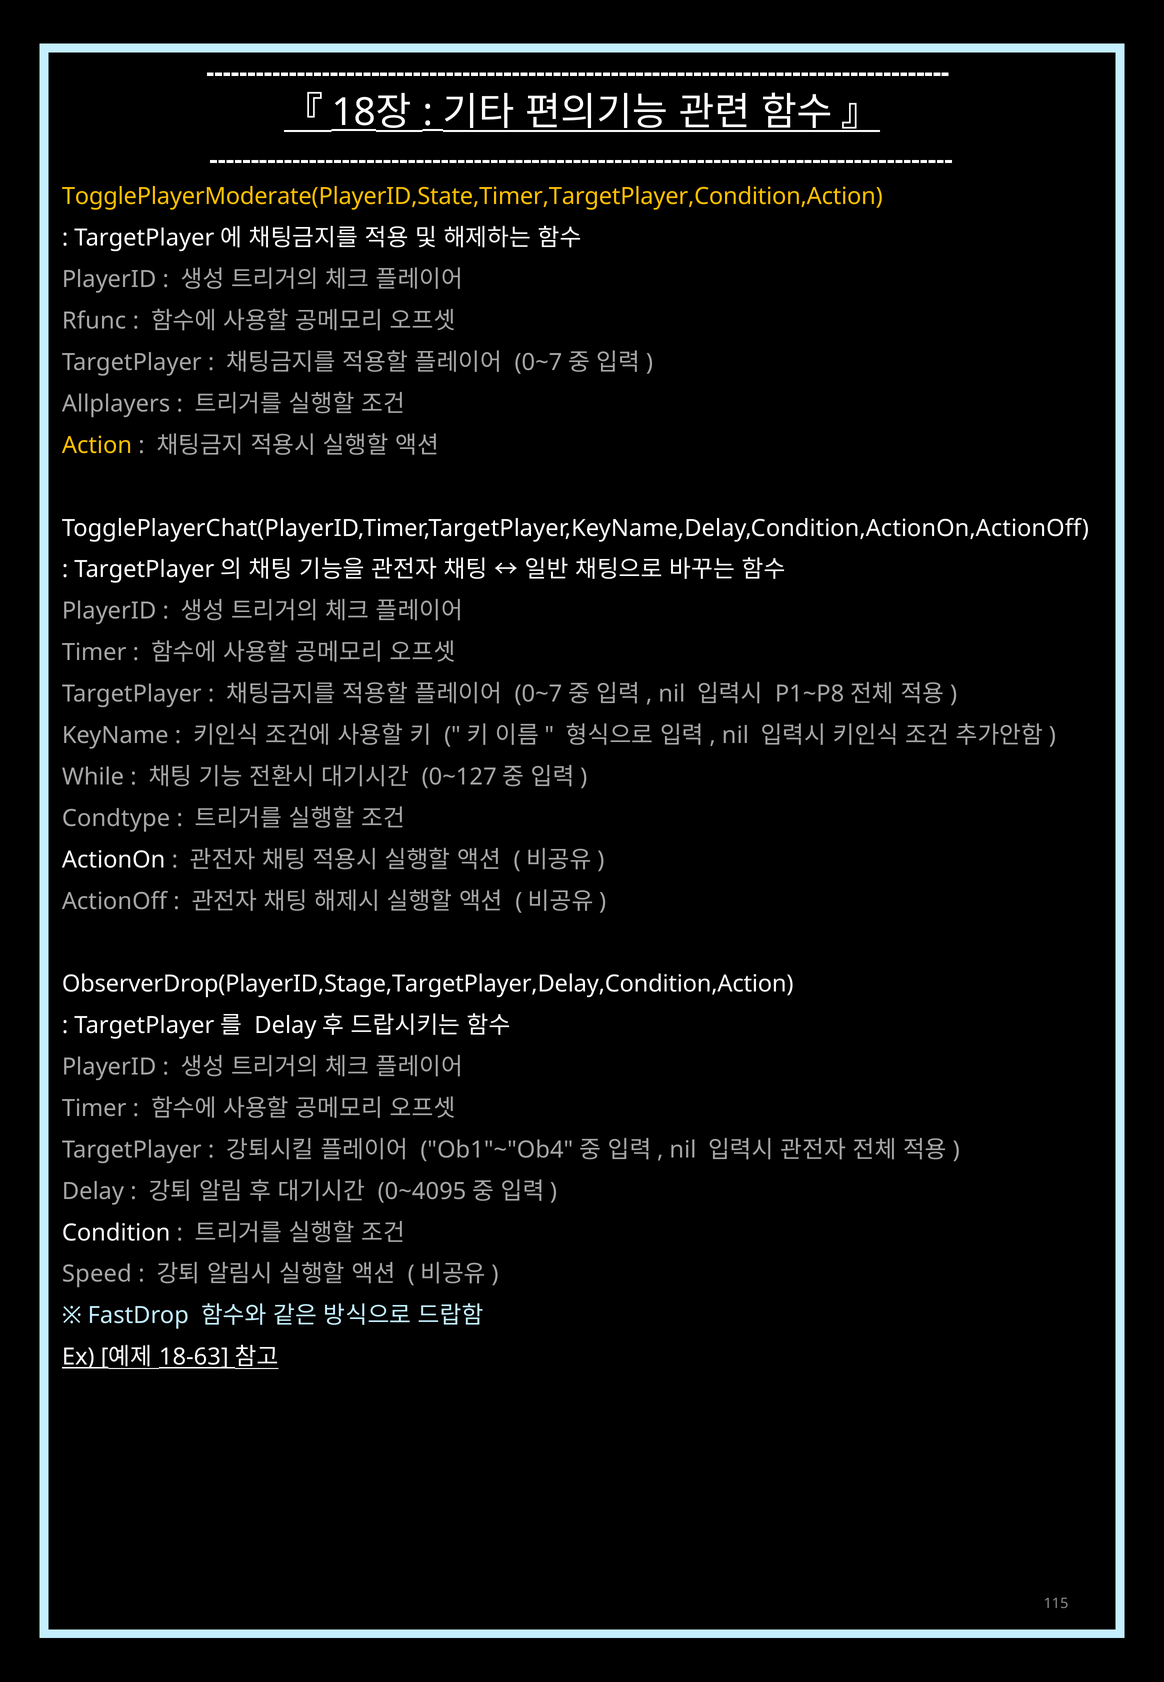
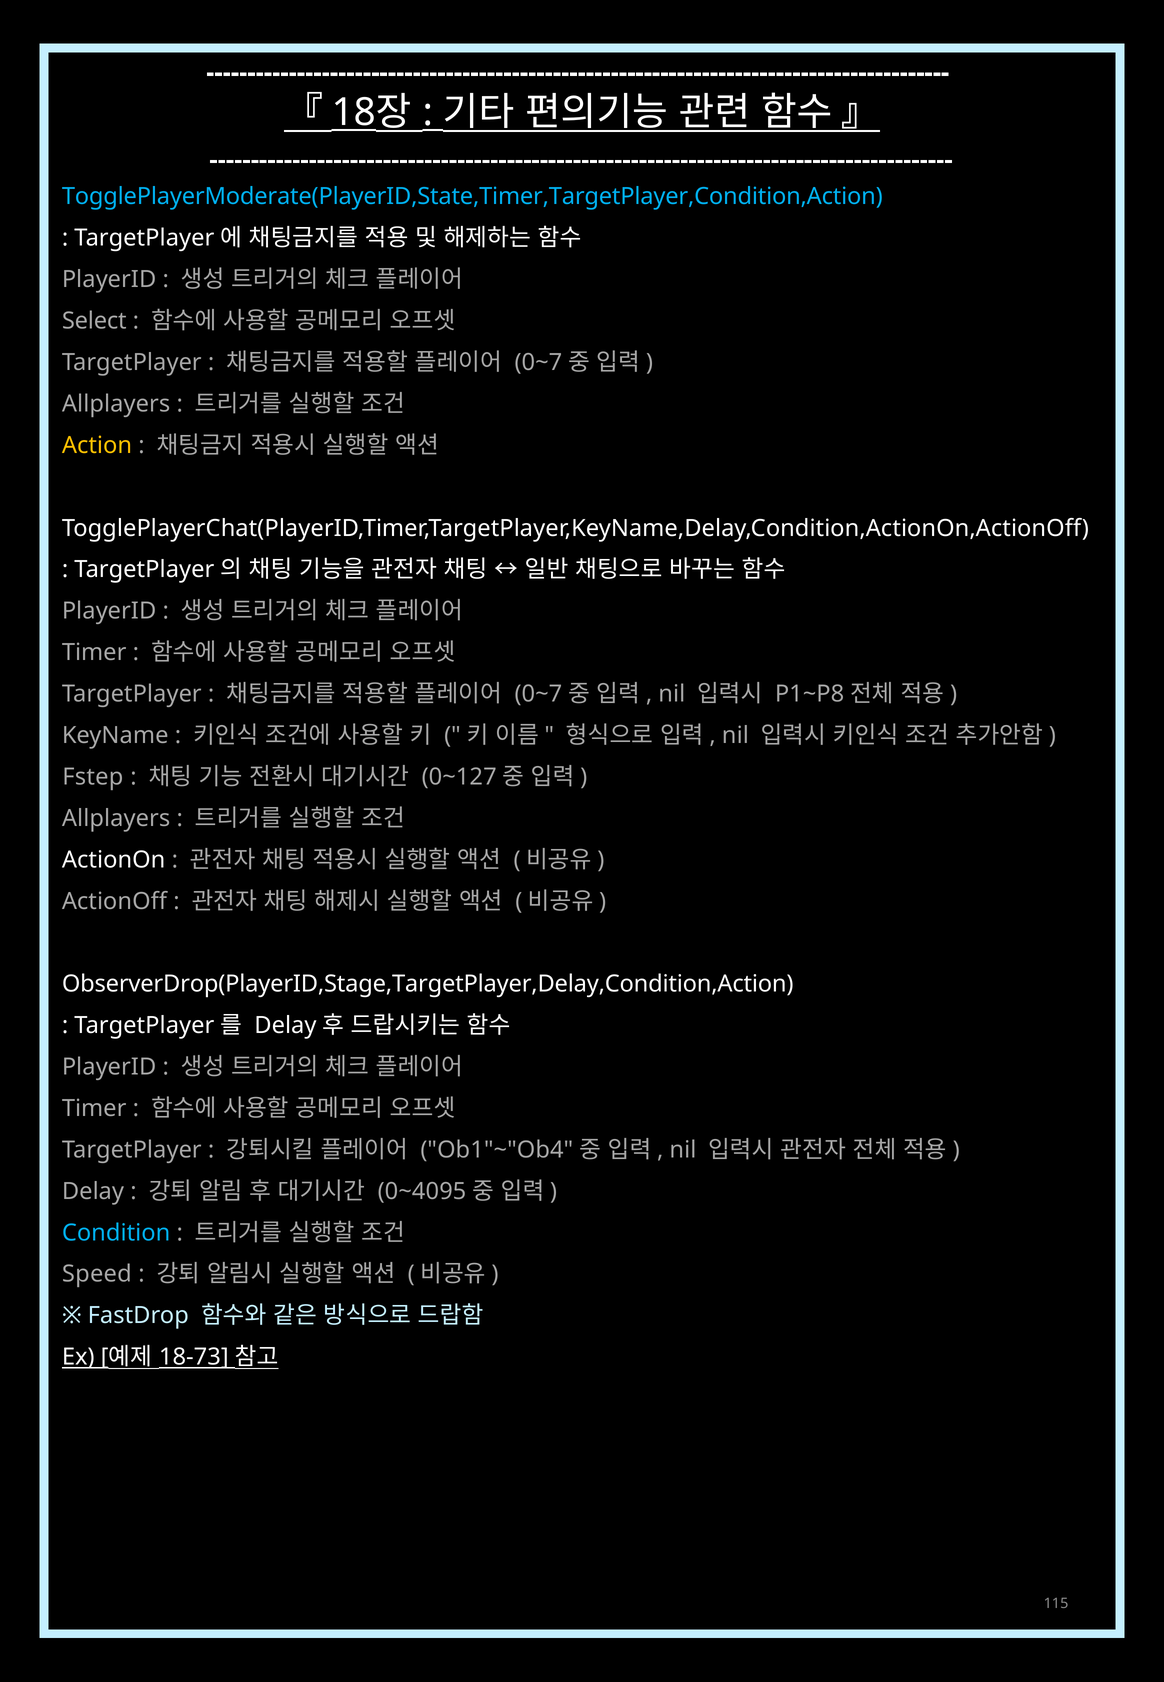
TogglePlayerModerate(PlayerID,State,Timer,TargetPlayer,Condition,Action colour: yellow -> light blue
Rfunc: Rfunc -> Select
While: While -> Fstep
Condtype at (116, 818): Condtype -> Allplayers
Condition colour: white -> light blue
18-63: 18-63 -> 18-73
